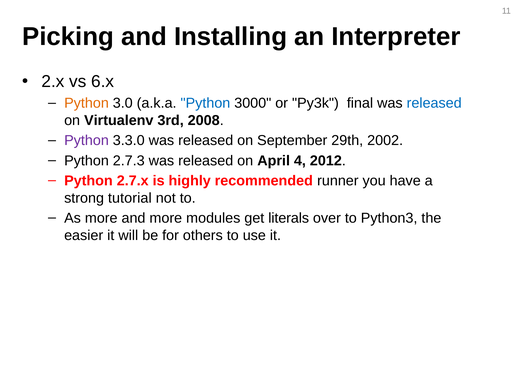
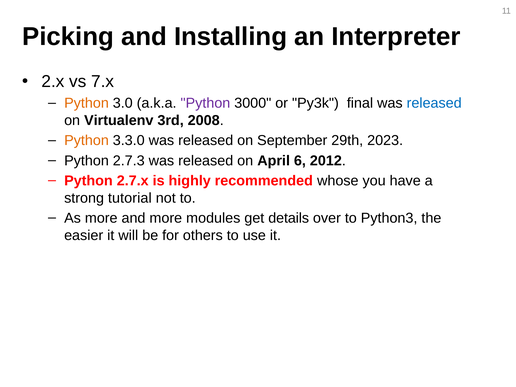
6.x: 6.x -> 7.x
Python at (205, 103) colour: blue -> purple
Python at (87, 141) colour: purple -> orange
2002: 2002 -> 2023
4: 4 -> 6
runner: runner -> whose
literals: literals -> details
